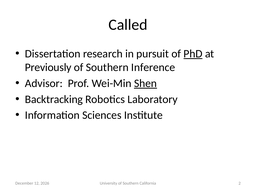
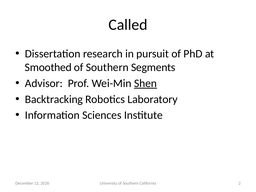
PhD underline: present -> none
Previously: Previously -> Smoothed
Inference: Inference -> Segments
